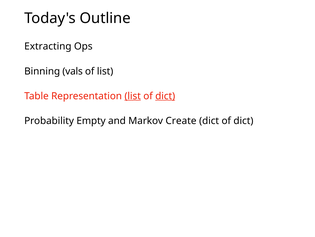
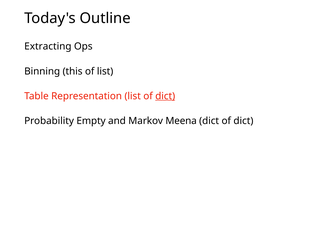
vals: vals -> this
list at (133, 96) underline: present -> none
Create: Create -> Meena
